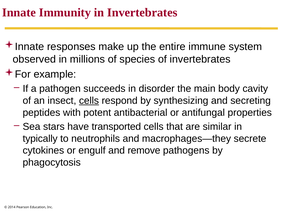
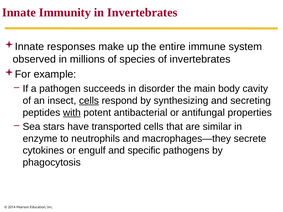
with underline: none -> present
typically: typically -> enzyme
remove: remove -> specific
